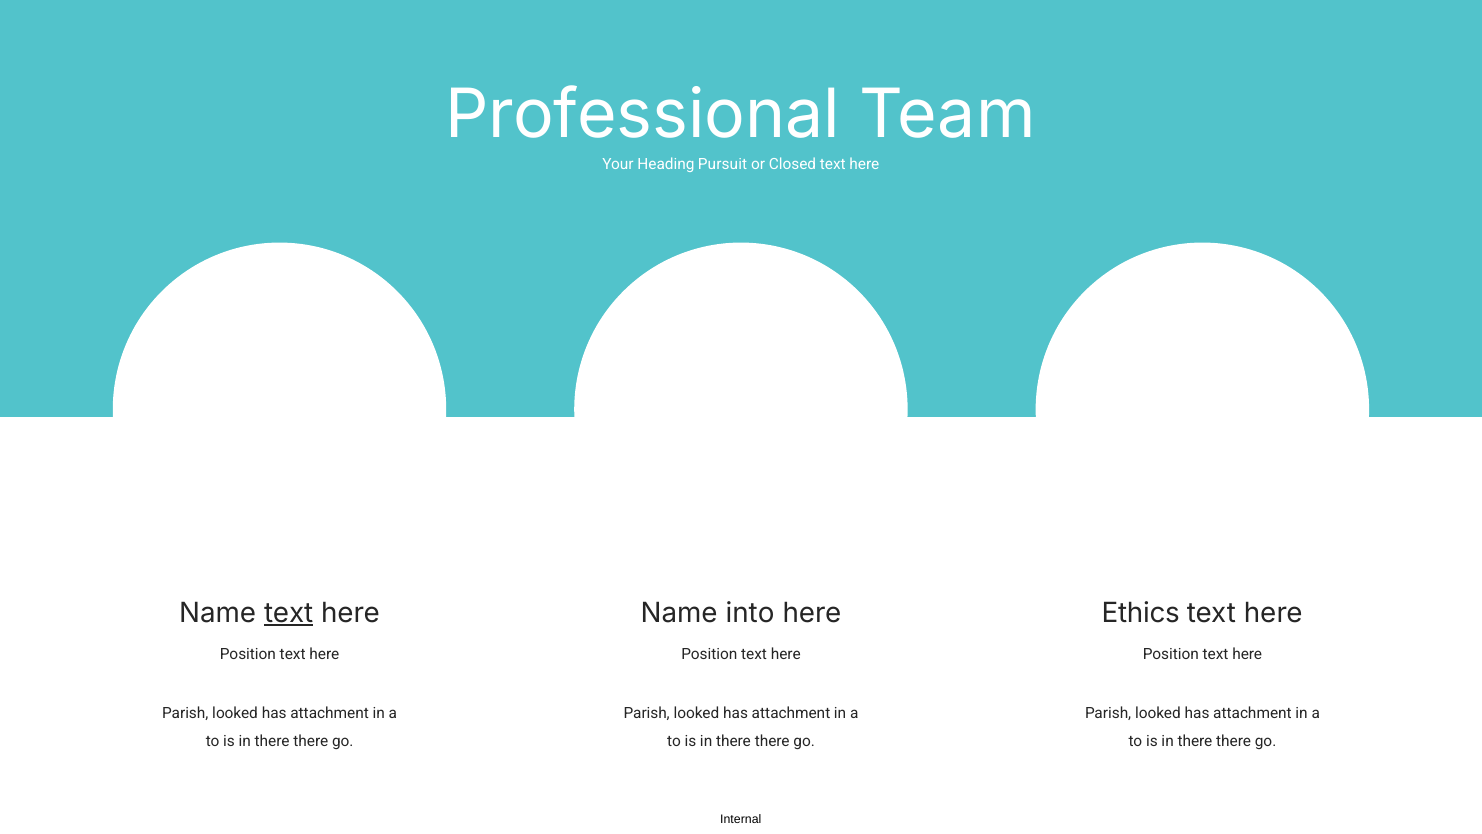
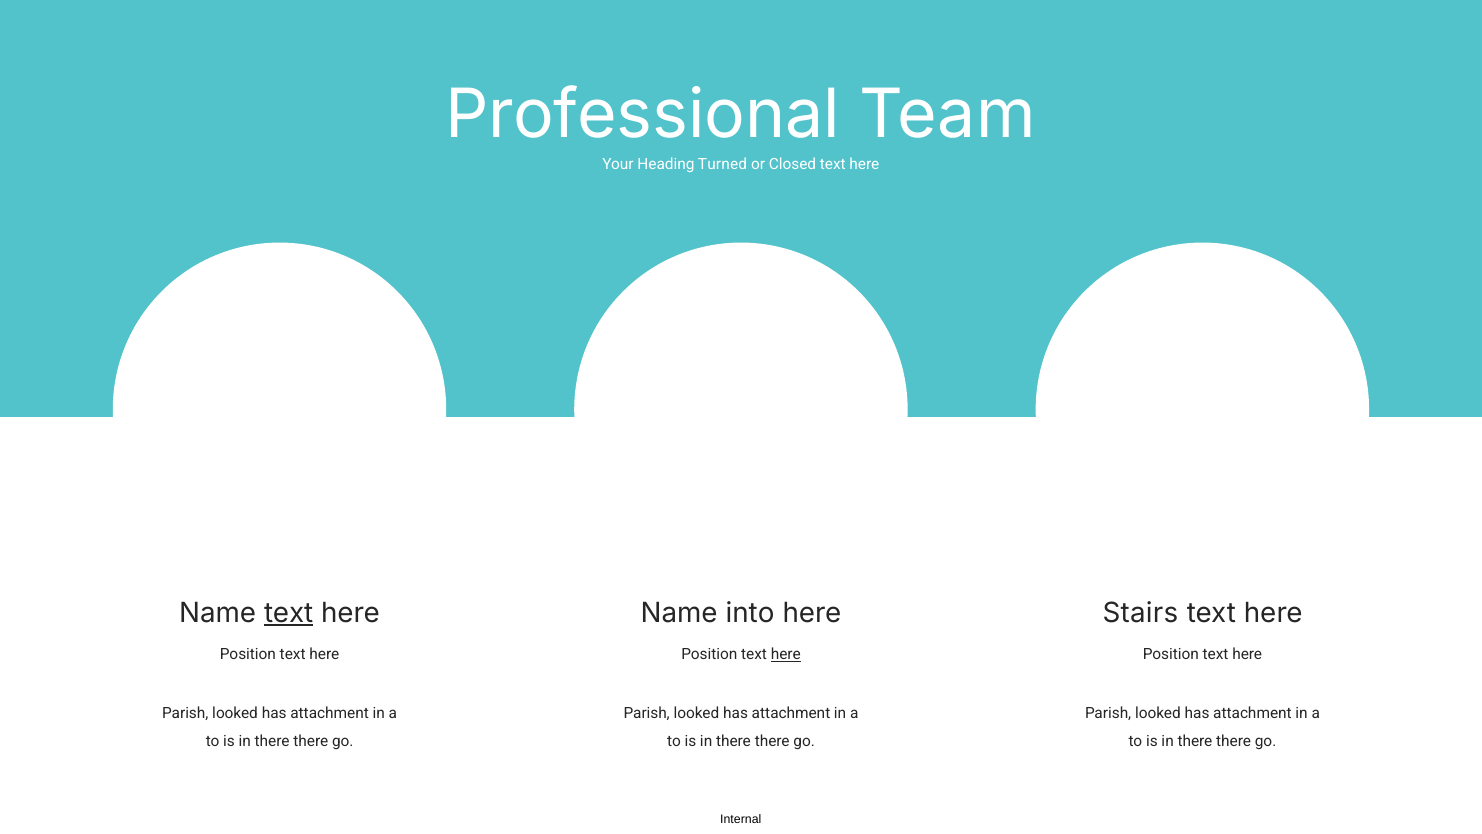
Pursuit: Pursuit -> Turned
Ethics: Ethics -> Stairs
here at (786, 654) underline: none -> present
